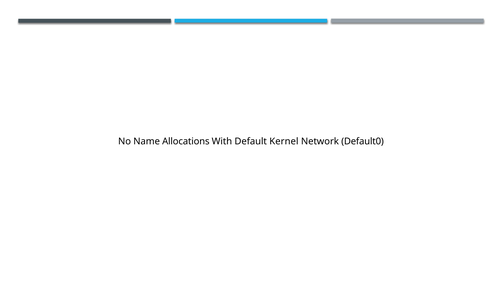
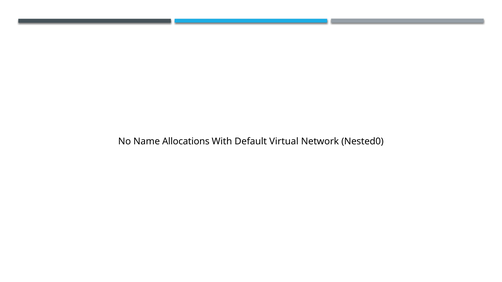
Kernel: Kernel -> Virtual
Default0: Default0 -> Nested0
